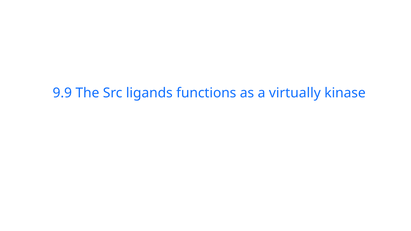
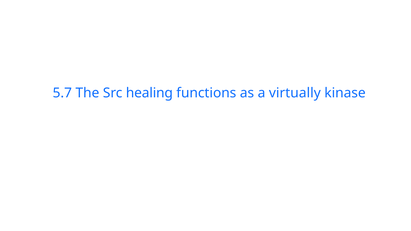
9.9: 9.9 -> 5.7
ligands: ligands -> healing
